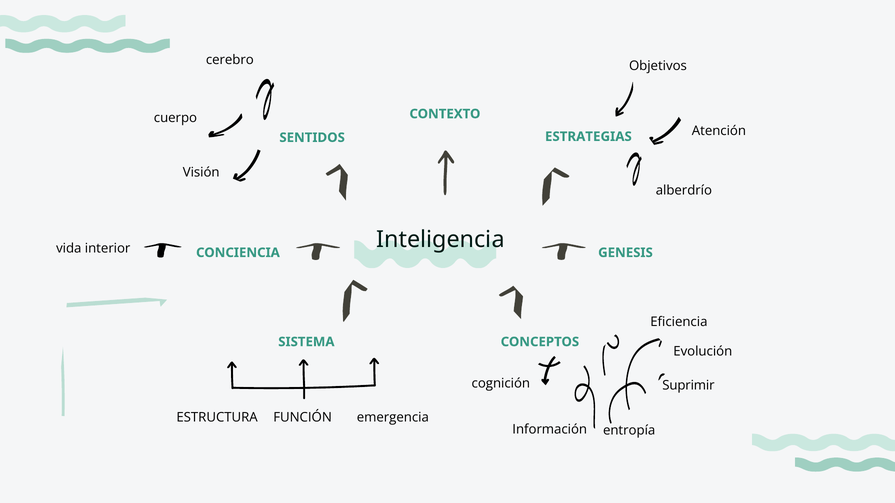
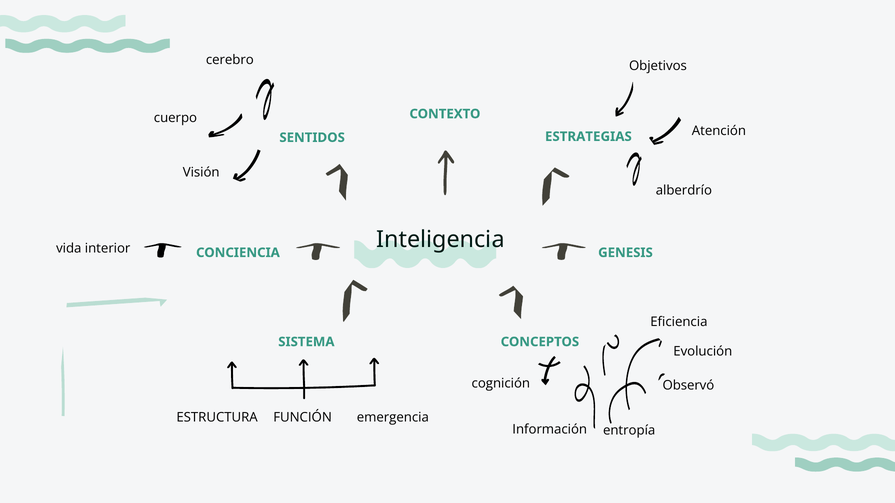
Suprimir: Suprimir -> Observó
